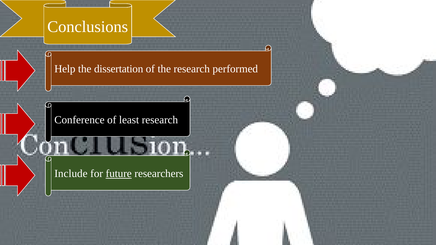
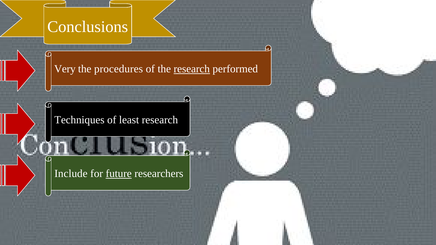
Help: Help -> Very
dissertation: dissertation -> procedures
research at (192, 69) underline: none -> present
Conference: Conference -> Techniques
